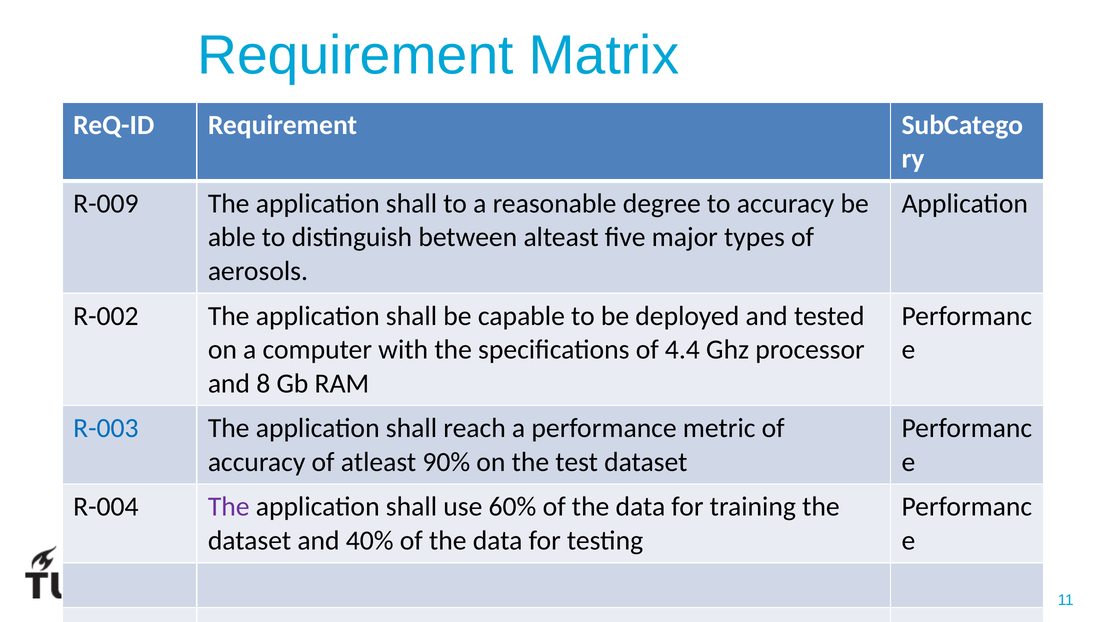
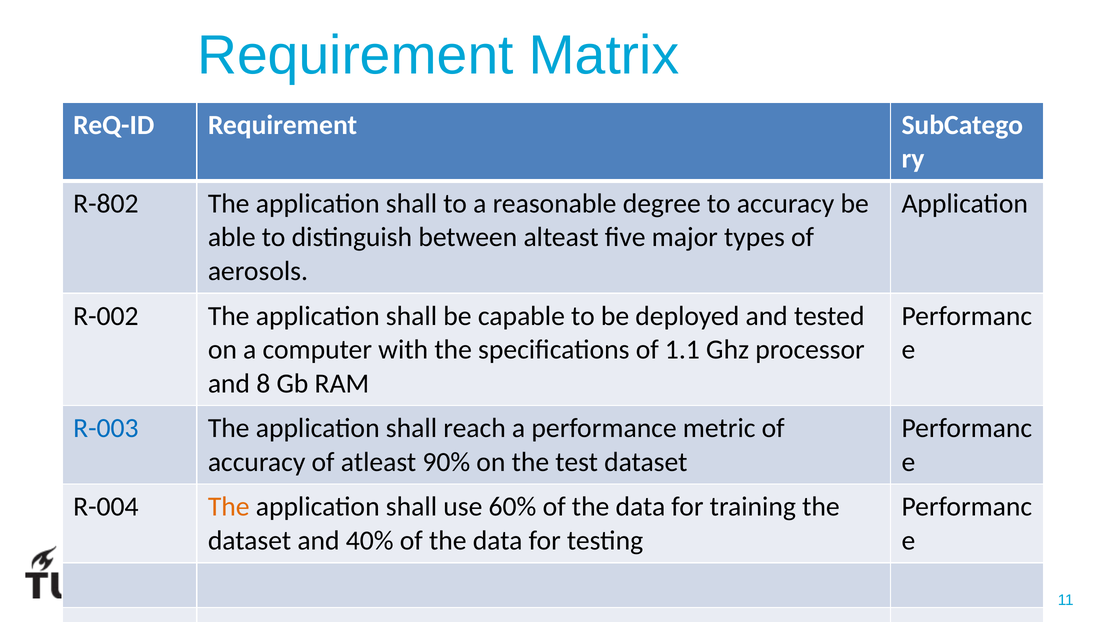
R-009: R-009 -> R-802
4.4: 4.4 -> 1.1
The at (229, 507) colour: purple -> orange
